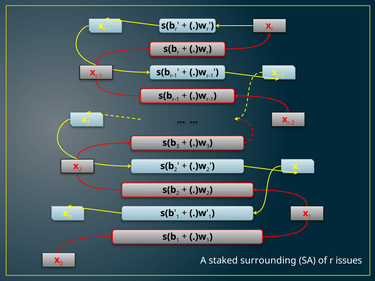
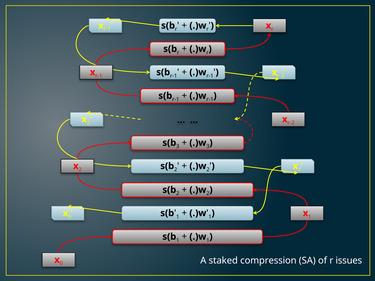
surrounding: surrounding -> compression
